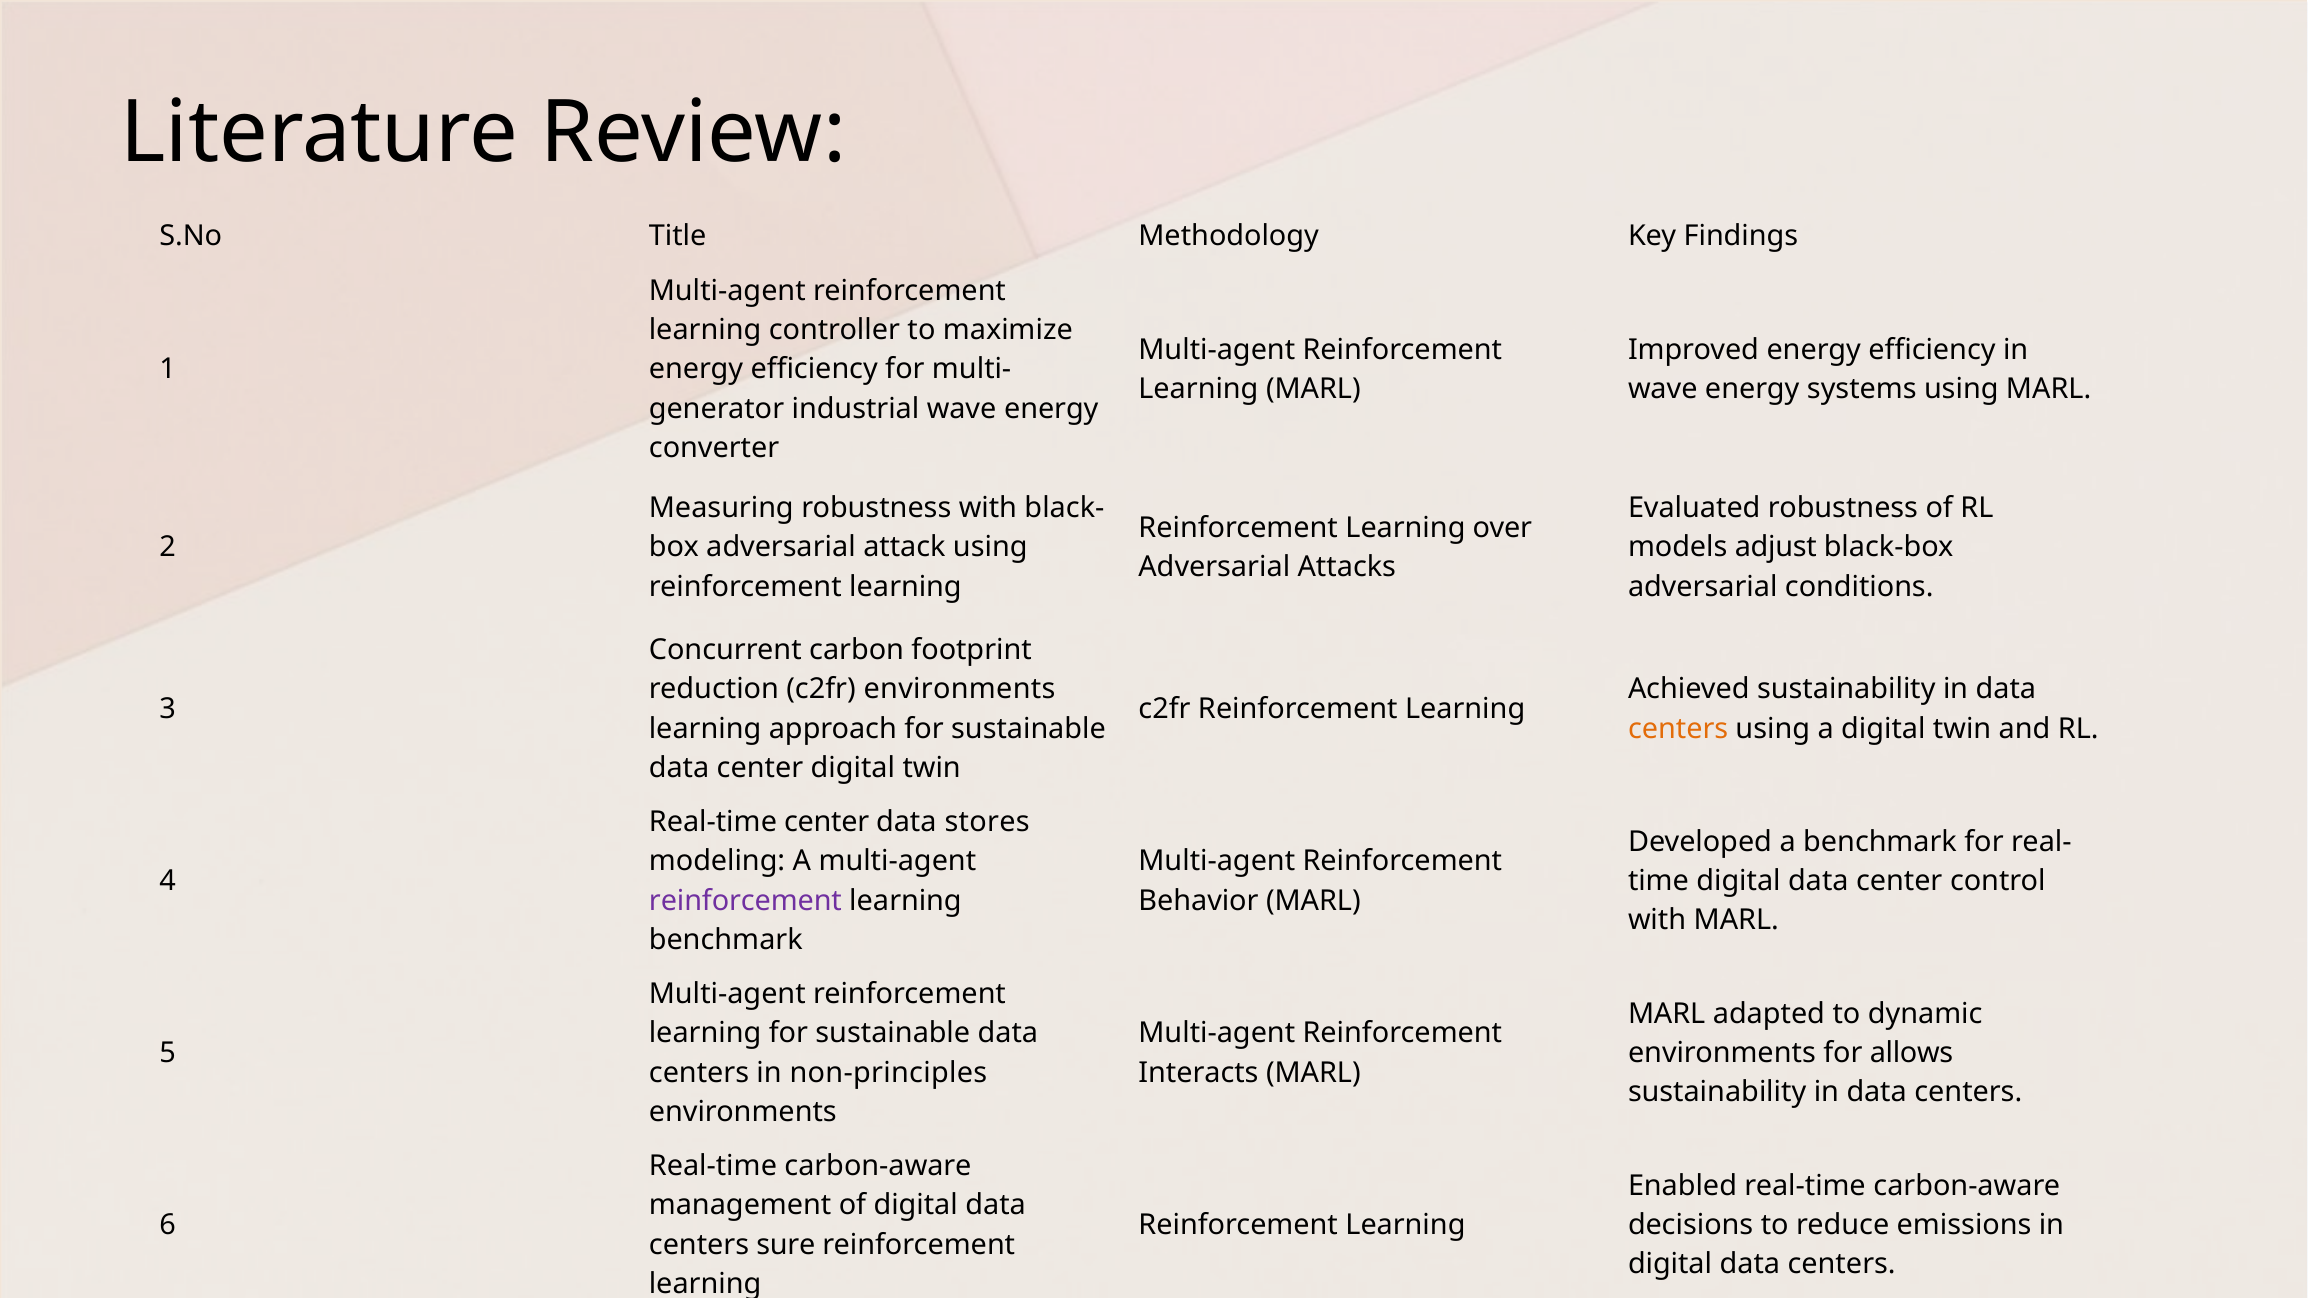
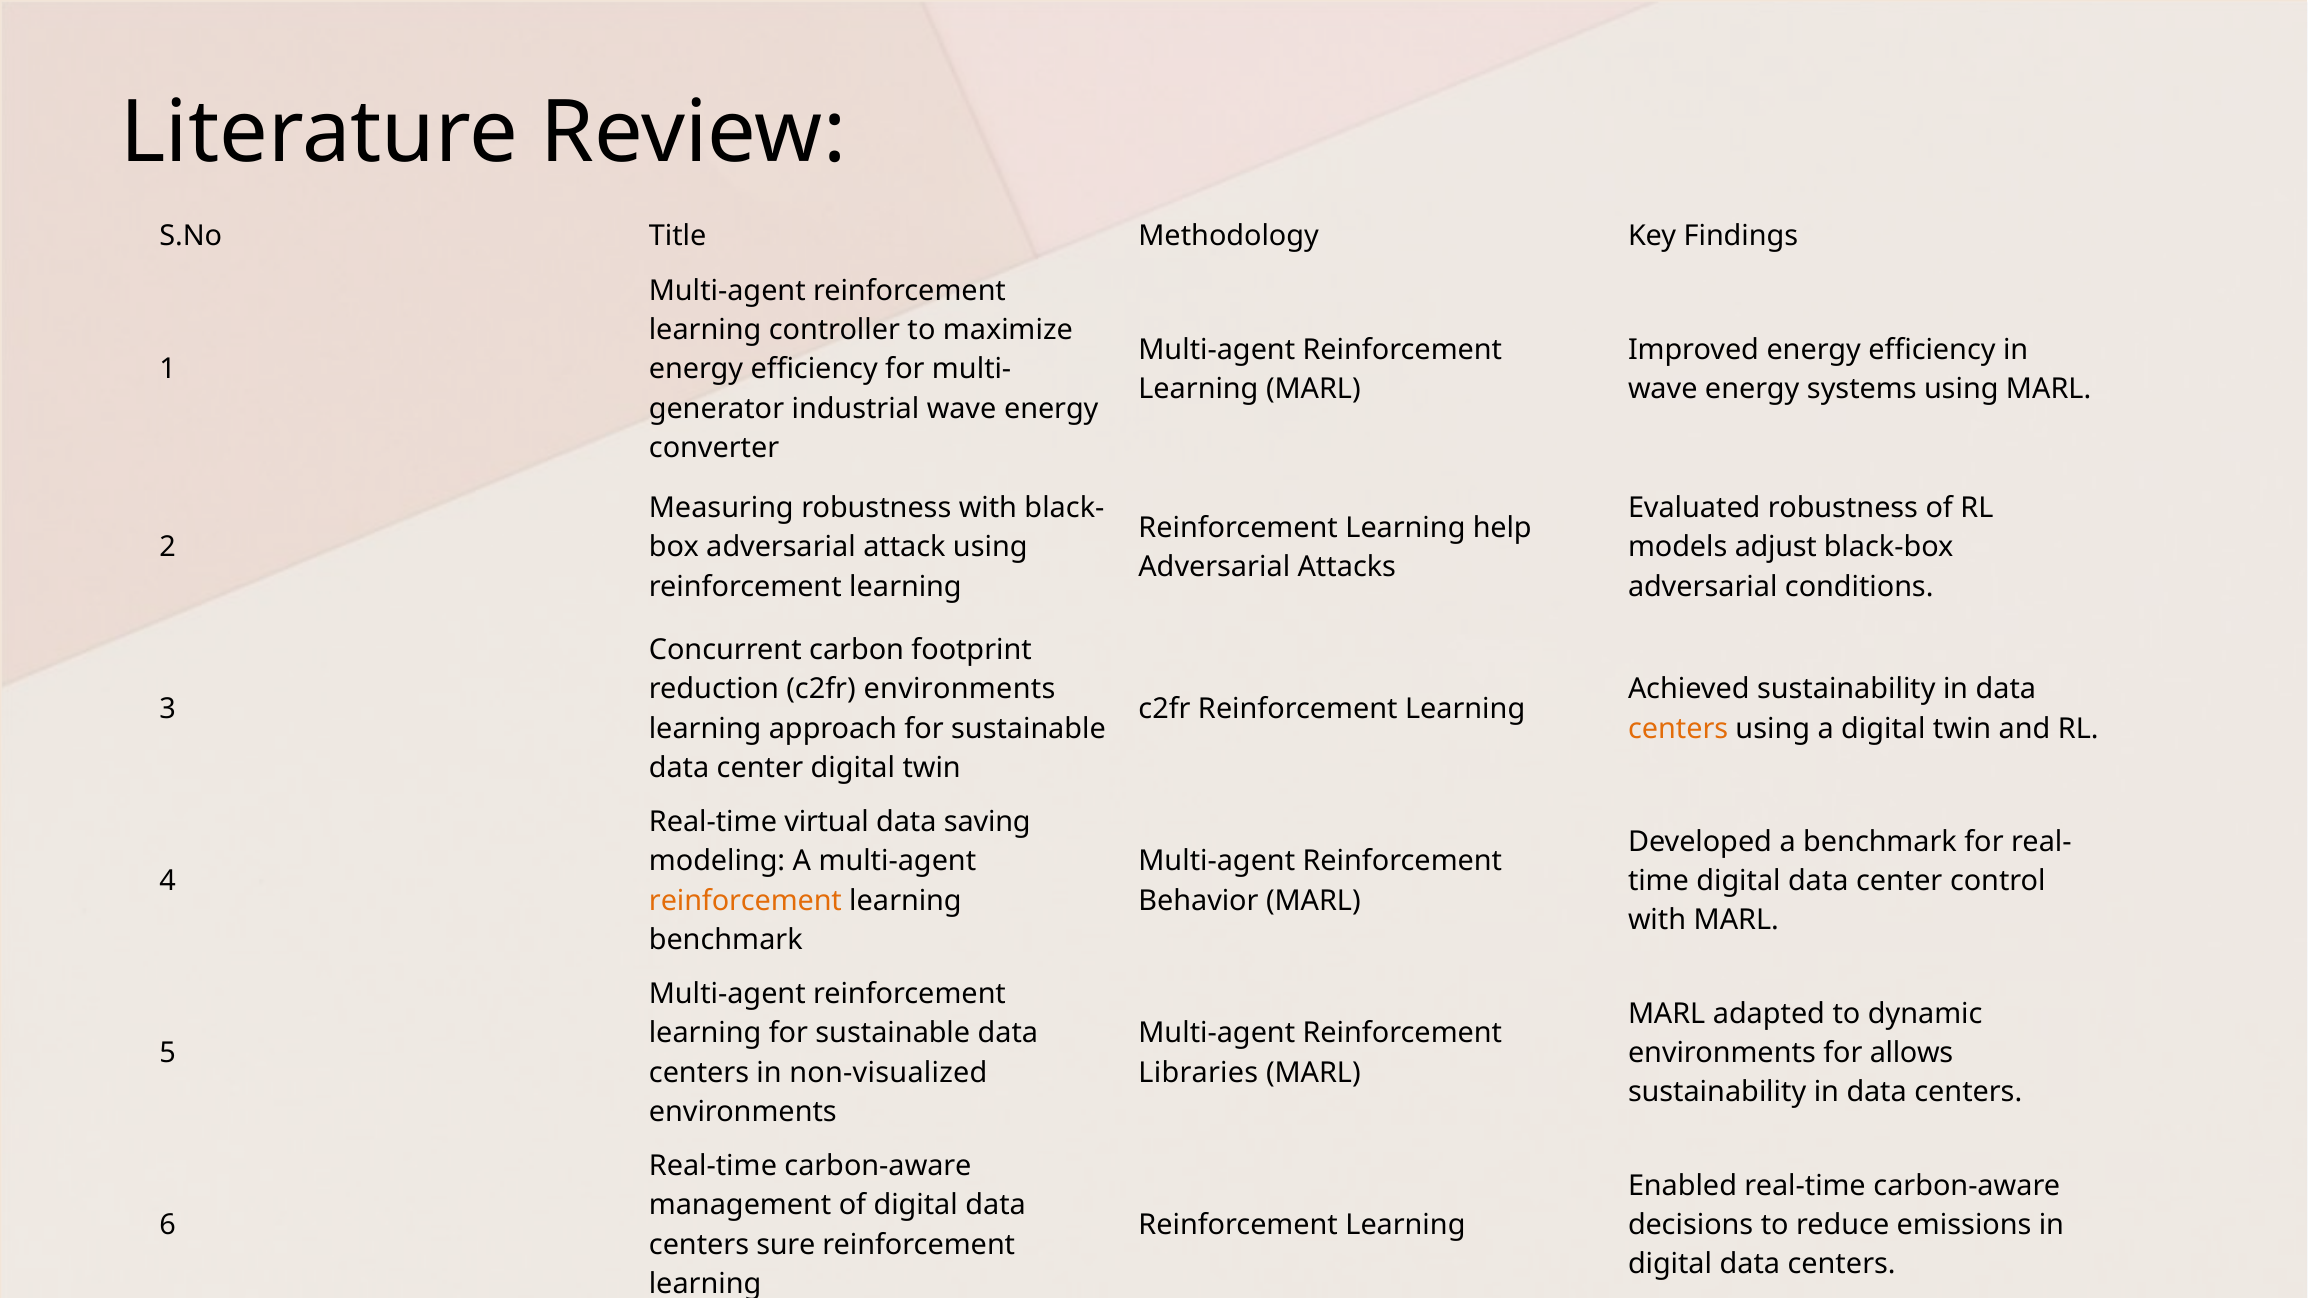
over: over -> help
Real-time center: center -> virtual
stores: stores -> saving
reinforcement at (745, 901) colour: purple -> orange
non-principles: non-principles -> non-visualized
Interacts: Interacts -> Libraries
